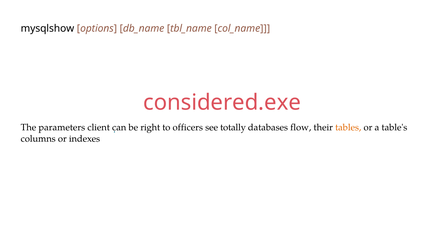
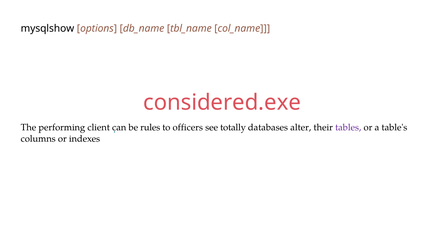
parameters: parameters -> performing
right: right -> rules
flow: flow -> alter
tables colour: orange -> purple
